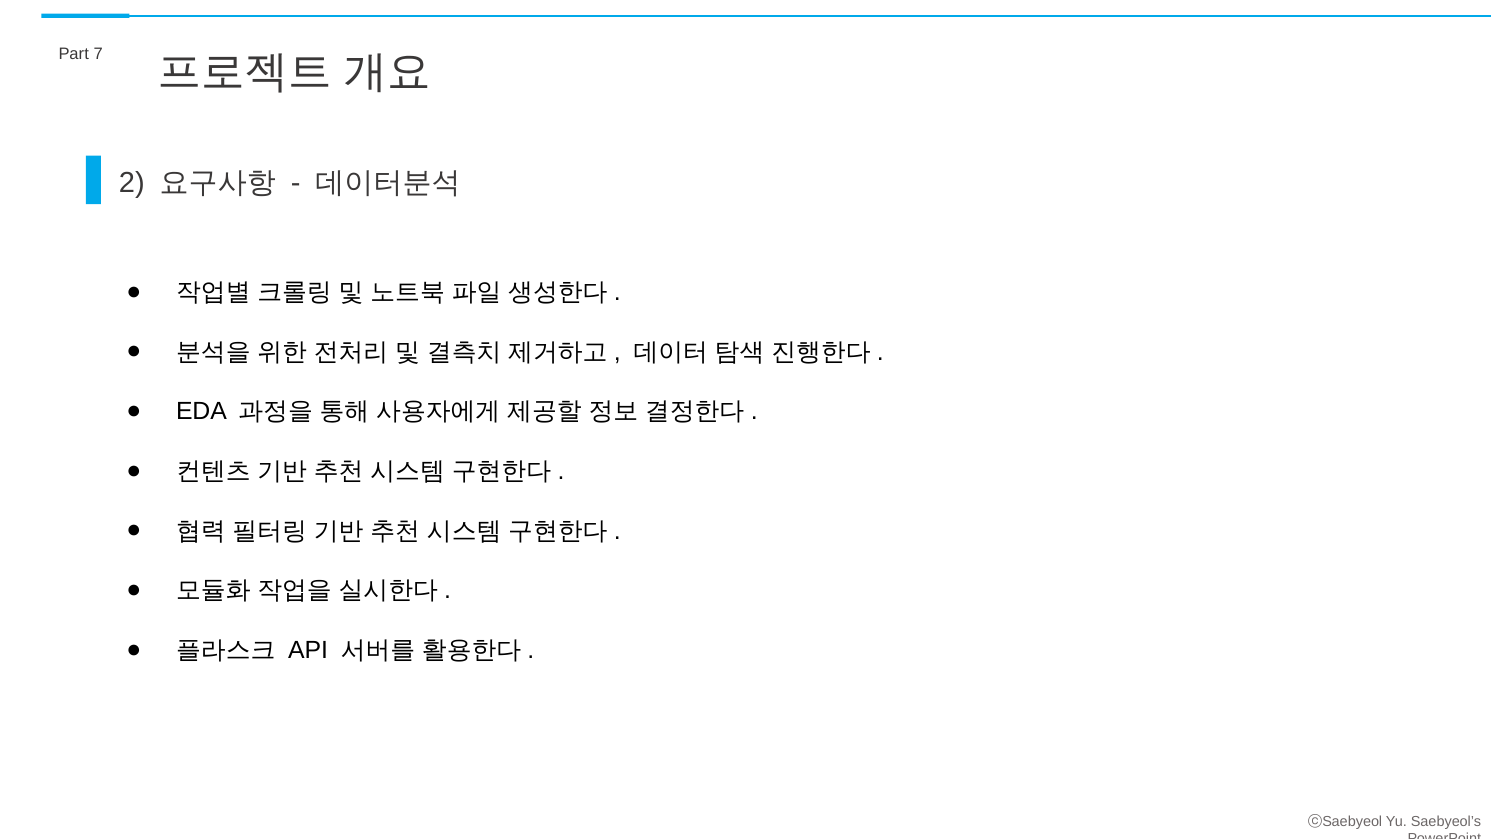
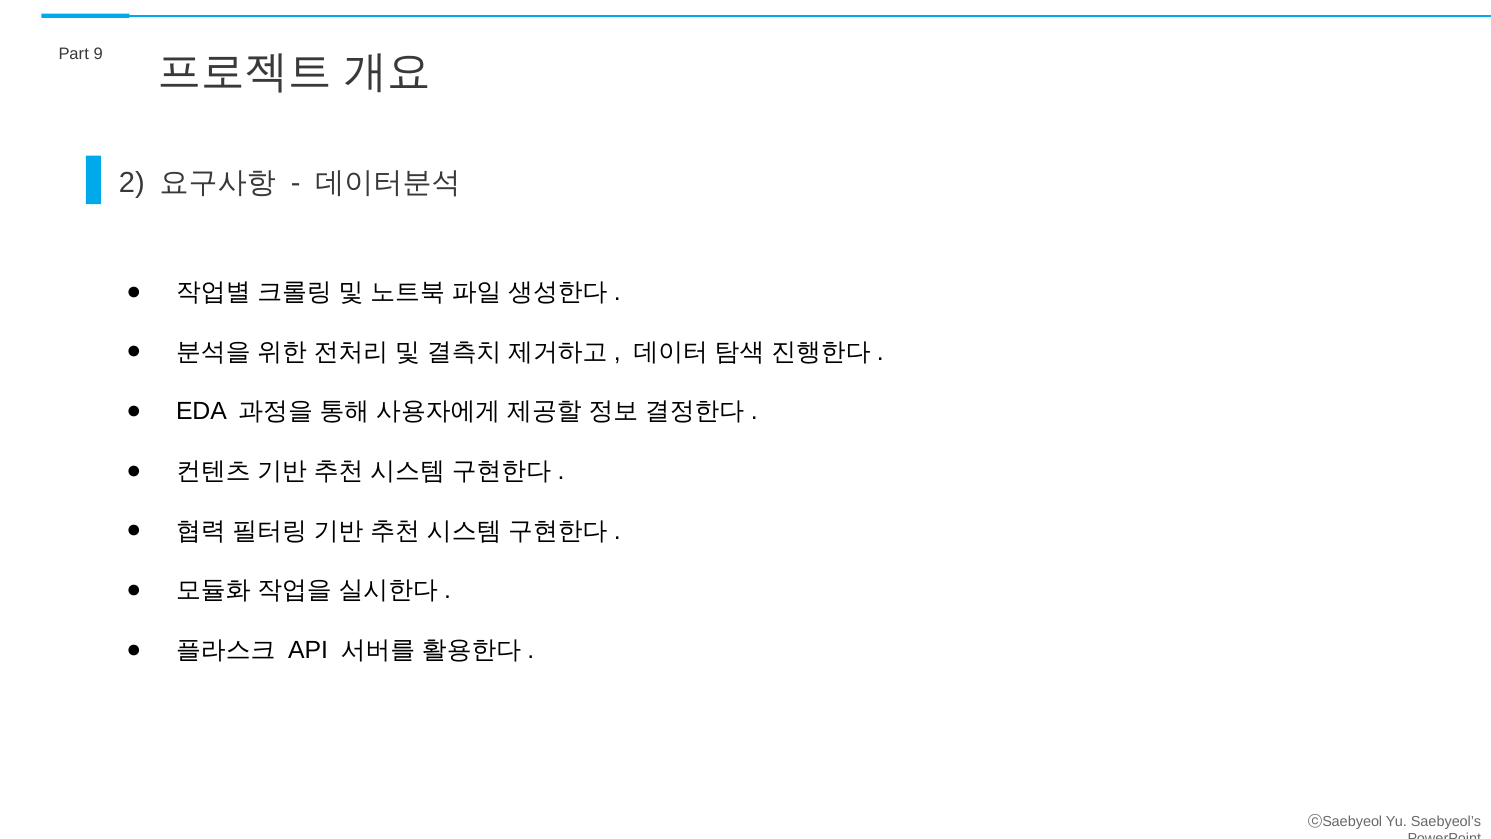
7: 7 -> 9
